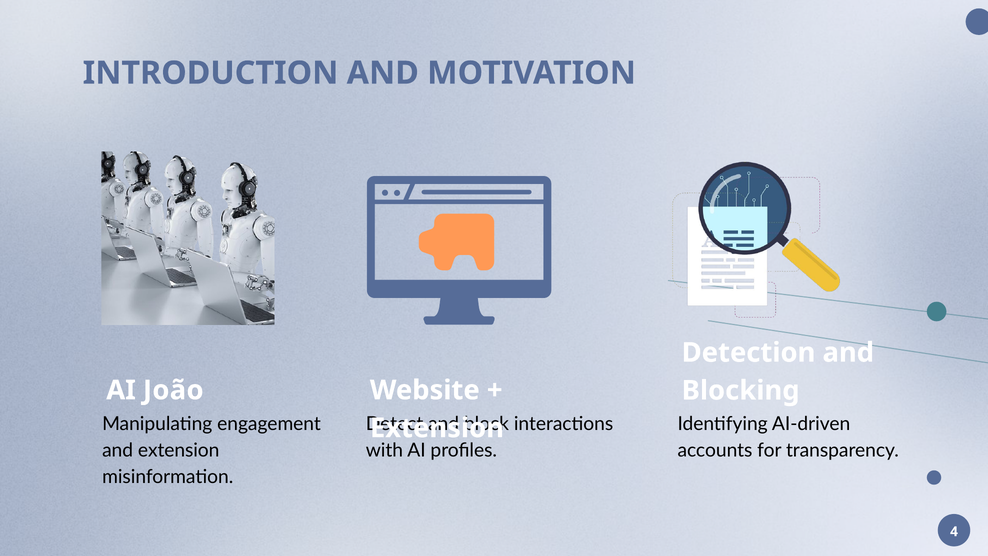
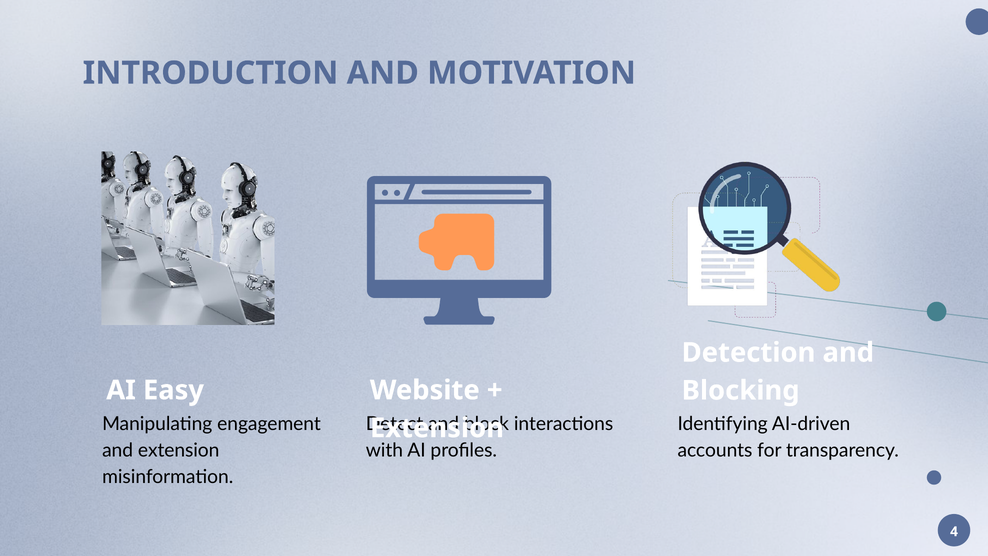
João: João -> Easy
